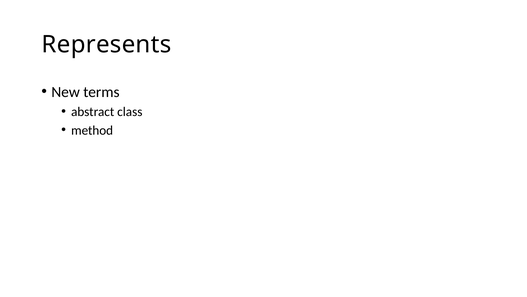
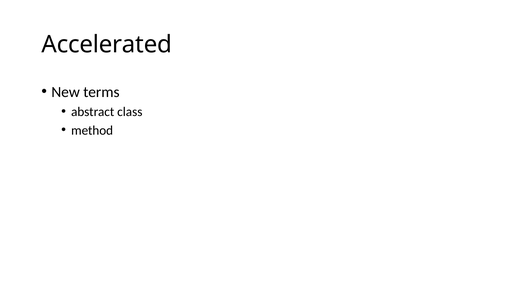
Represents: Represents -> Accelerated
